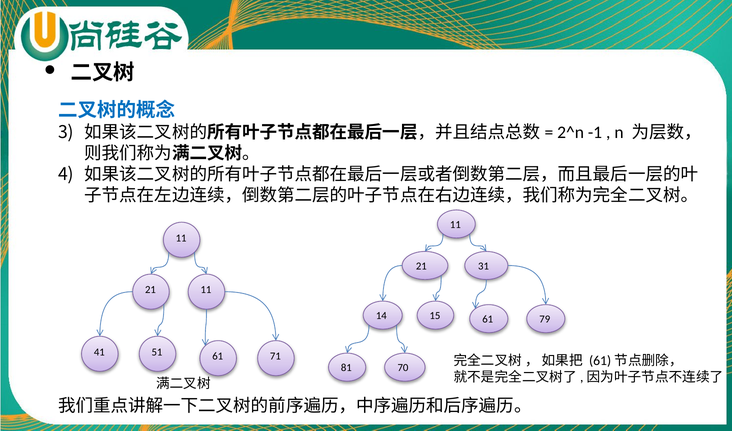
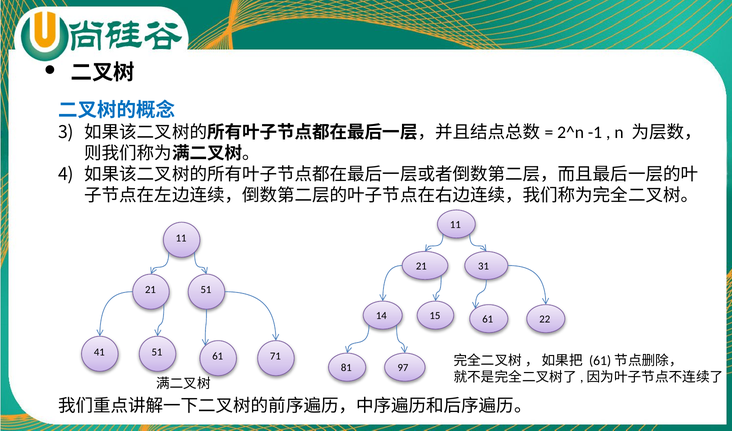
21 11: 11 -> 51
79: 79 -> 22
70: 70 -> 97
